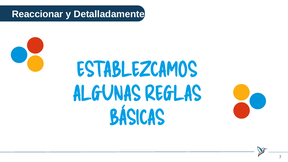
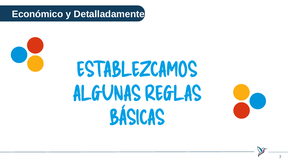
Reaccionar: Reaccionar -> Económico
